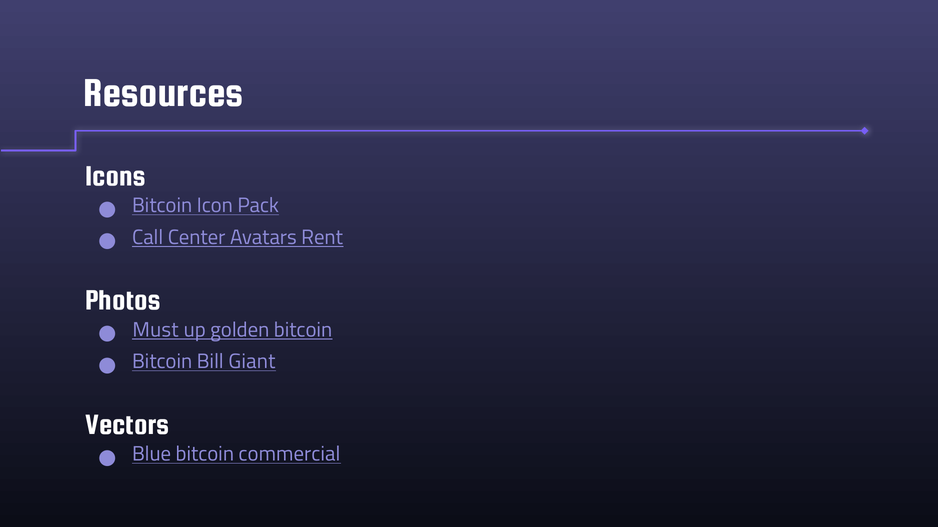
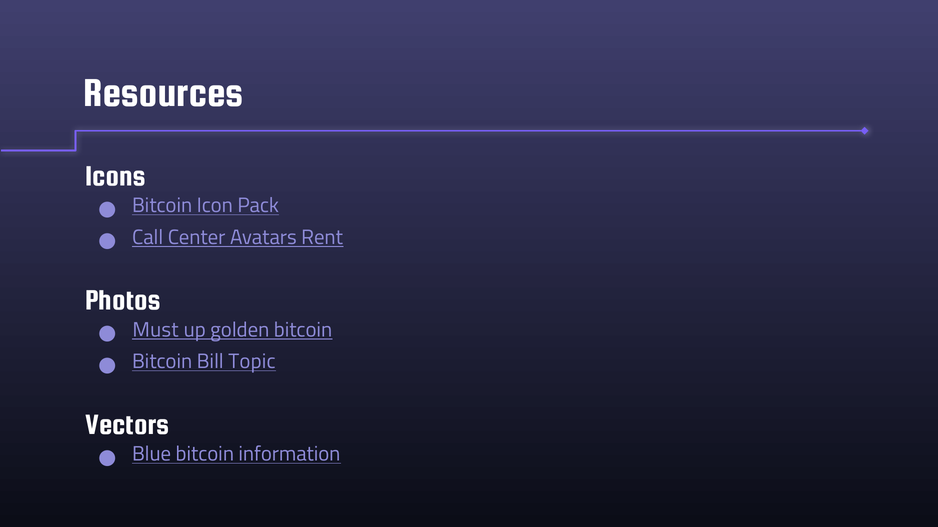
Giant: Giant -> Topic
commercial: commercial -> information
